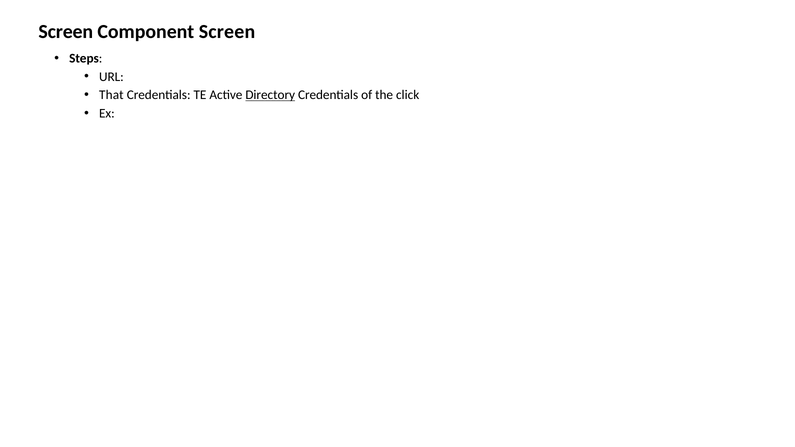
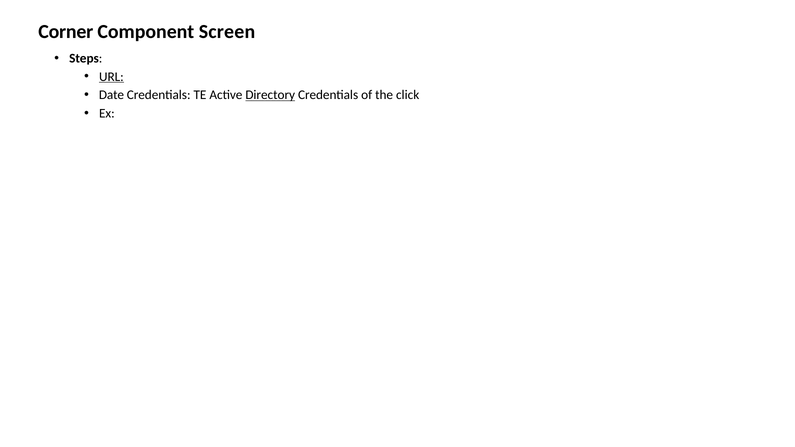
Screen at (66, 32): Screen -> Corner
URL underline: none -> present
That: That -> Date
